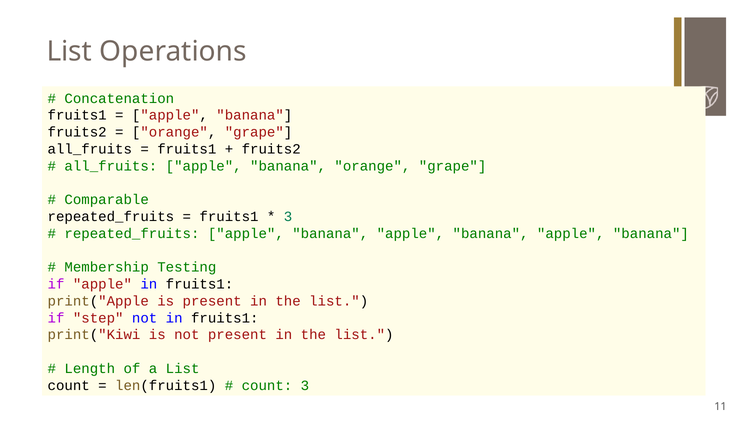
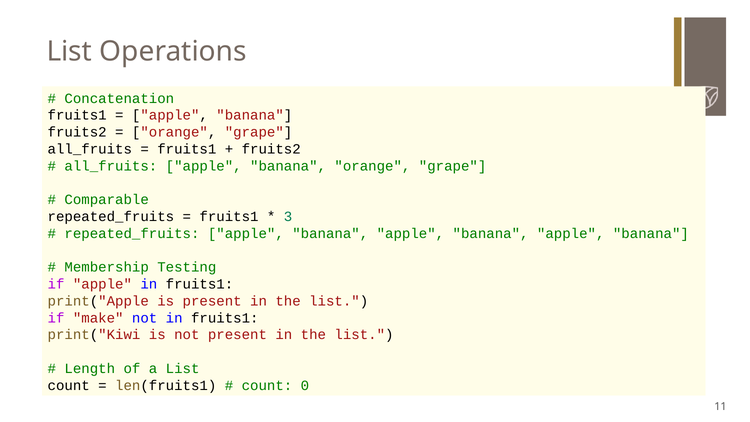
step: step -> make
count 3: 3 -> 0
